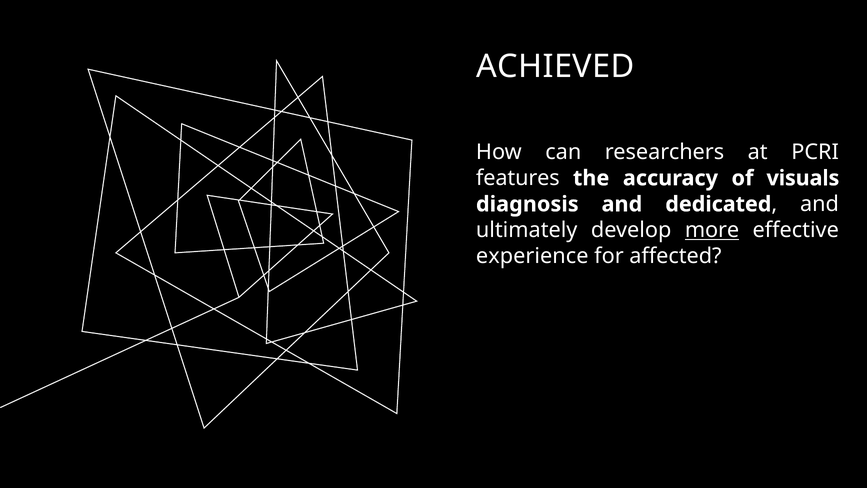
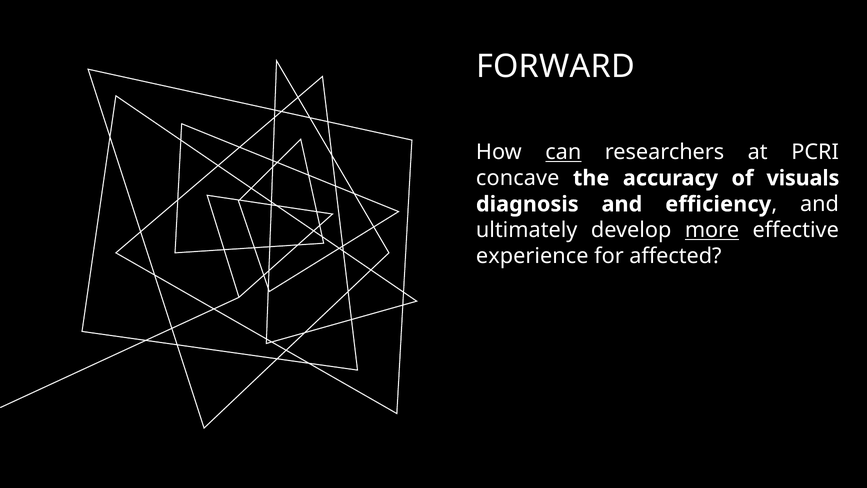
ACHIEVED: ACHIEVED -> FORWARD
can underline: none -> present
features: features -> concave
dedicated: dedicated -> efficiency
